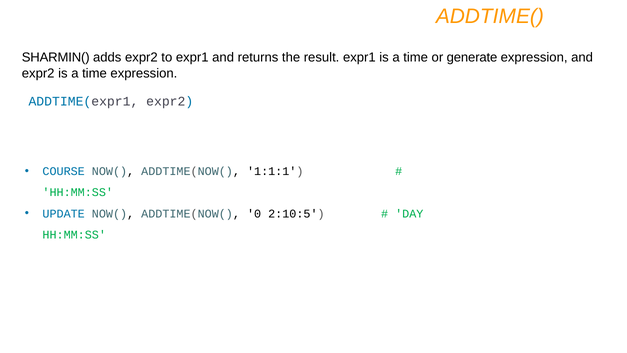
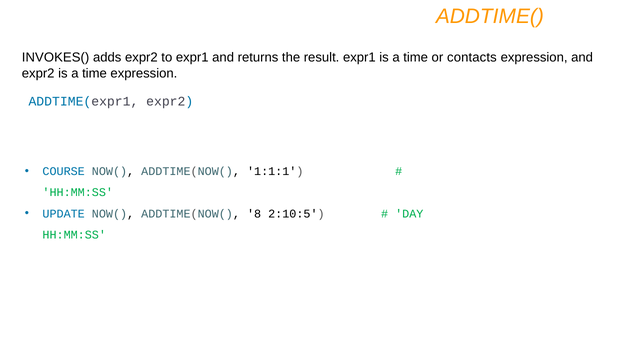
SHARMIN(: SHARMIN( -> INVOKES(
generate: generate -> contacts
0: 0 -> 8
